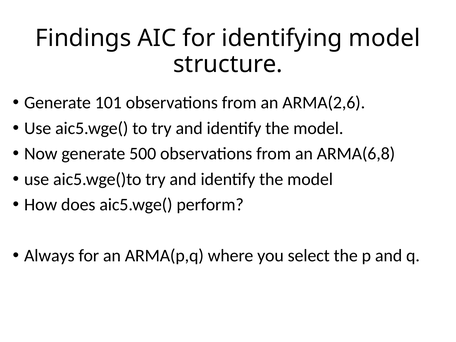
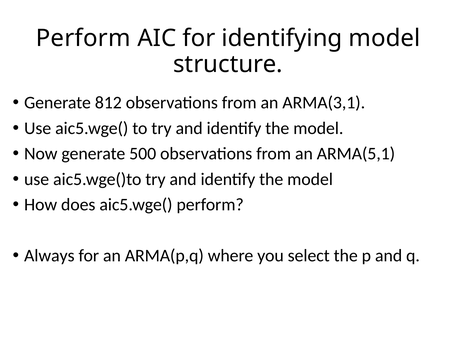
Findings at (83, 38): Findings -> Perform
101: 101 -> 812
ARMA(2,6: ARMA(2,6 -> ARMA(3,1
ARMA(6,8: ARMA(6,8 -> ARMA(5,1
